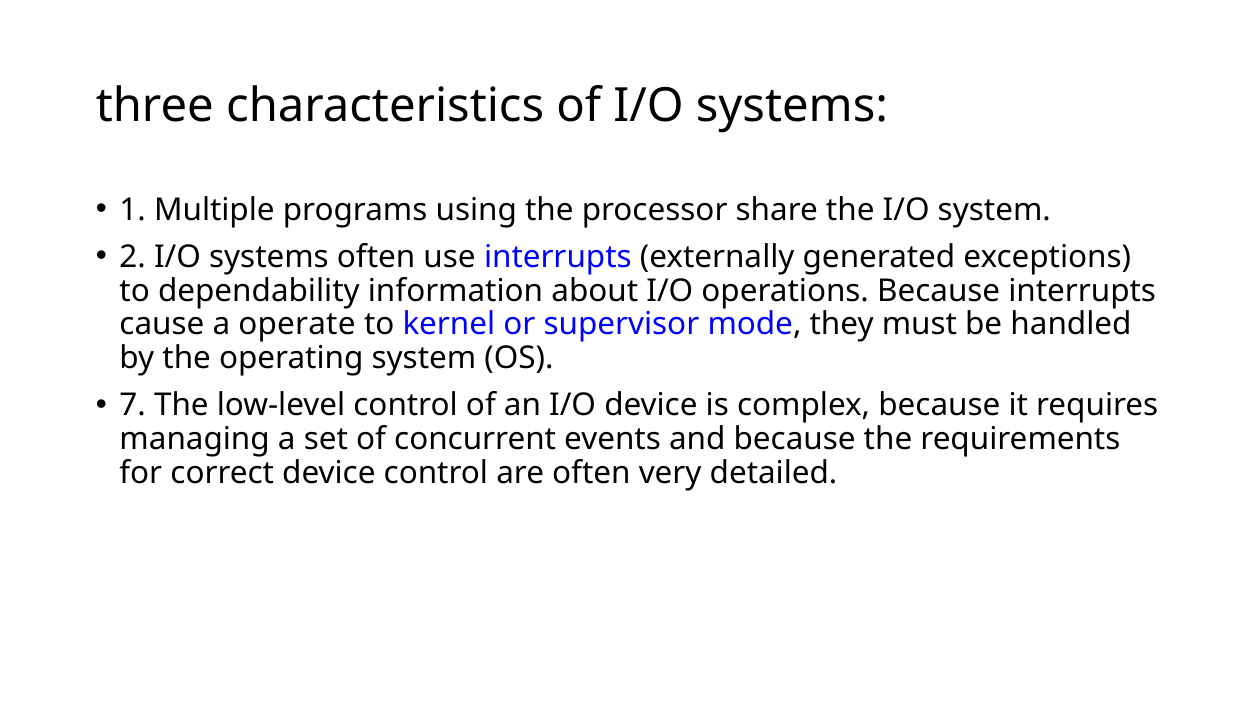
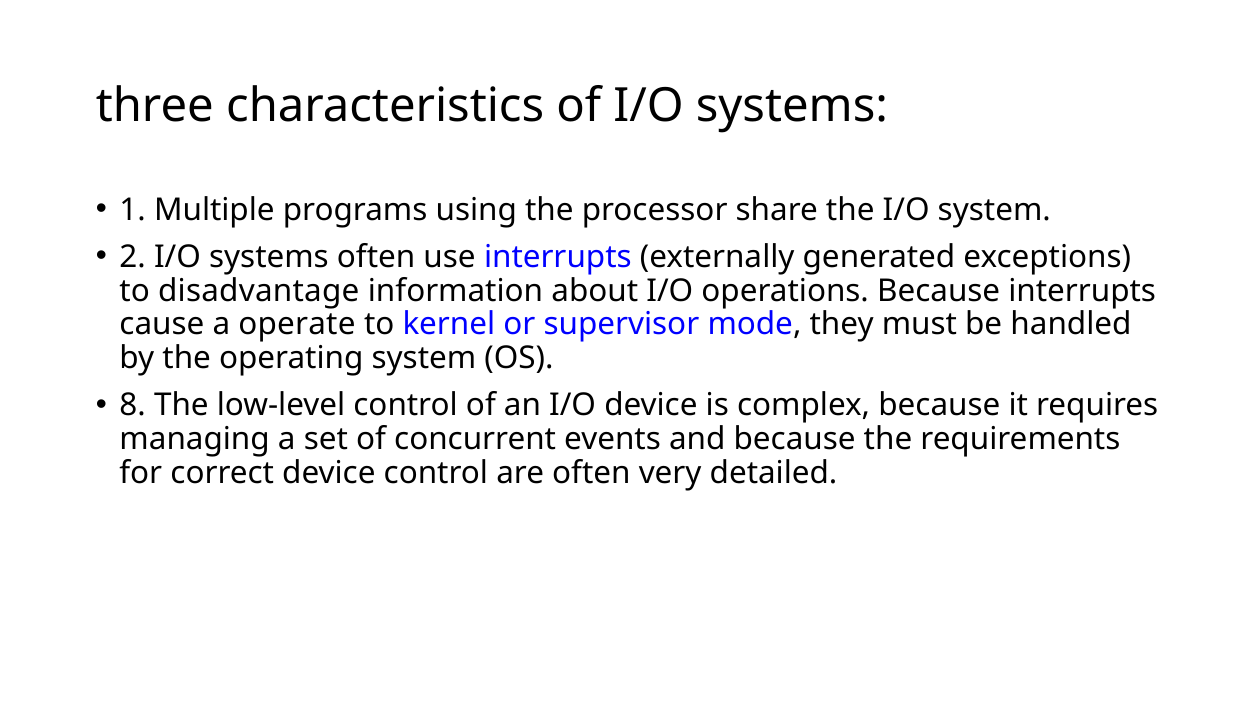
dependability: dependability -> disadvantage
7: 7 -> 8
